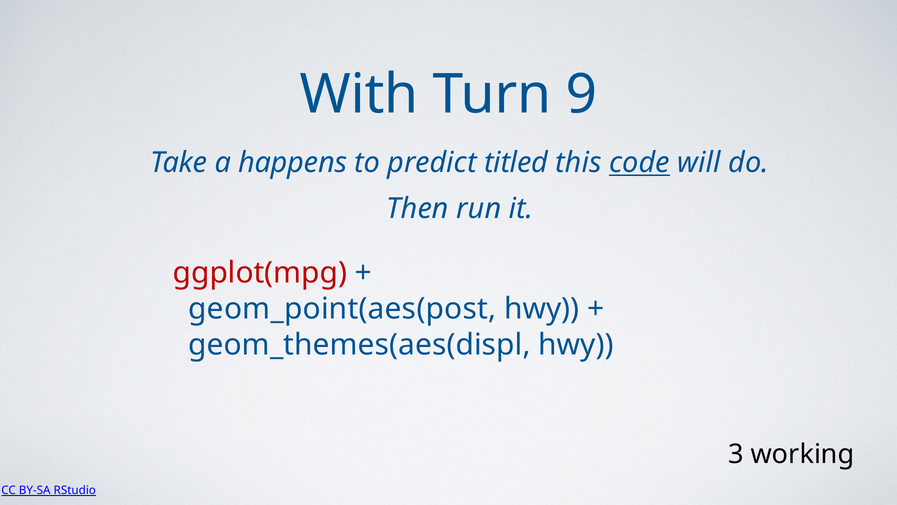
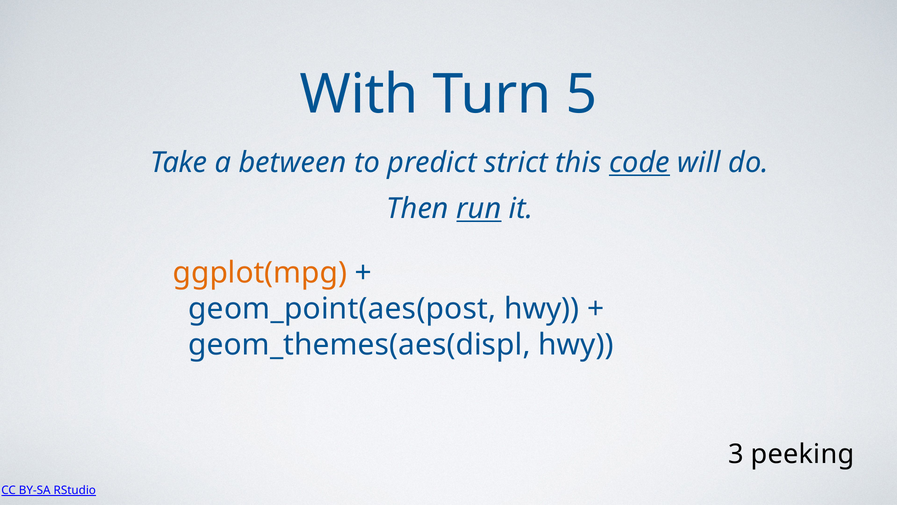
9: 9 -> 5
happens: happens -> between
titled: titled -> strict
run underline: none -> present
ggplot(mpg colour: red -> orange
working: working -> peeking
